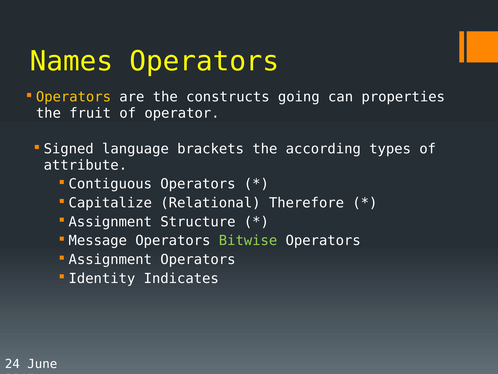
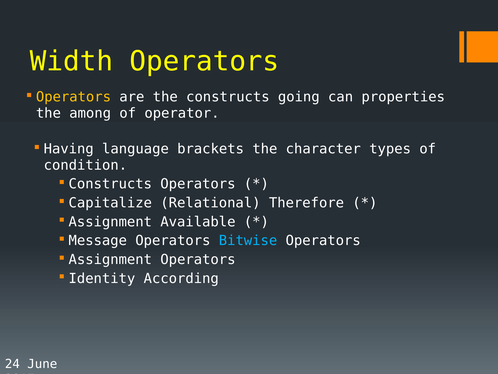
Names: Names -> Width
fruit: fruit -> among
Signed: Signed -> Having
according: according -> character
attribute: attribute -> condition
Contiguous at (110, 184): Contiguous -> Constructs
Structure: Structure -> Available
Bitwise colour: light green -> light blue
Indicates: Indicates -> According
